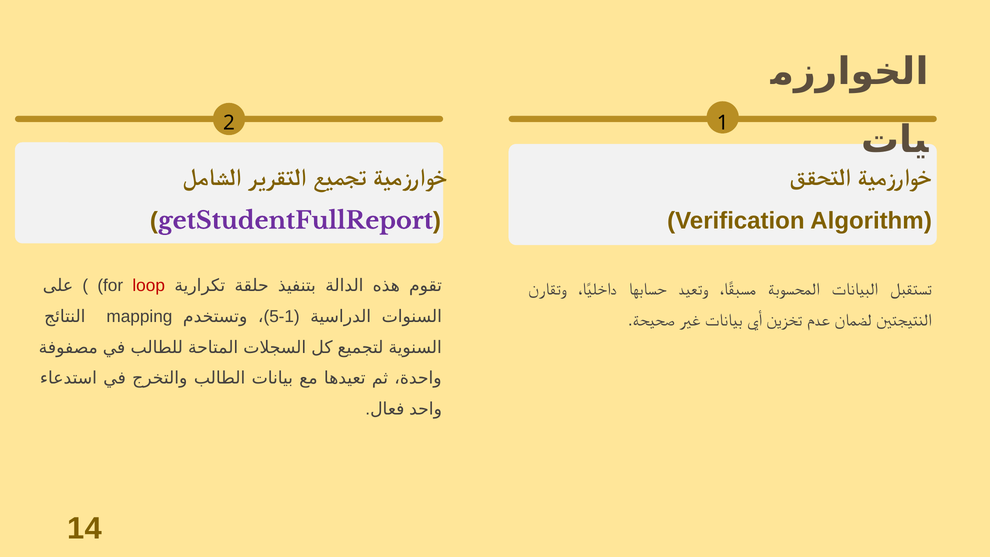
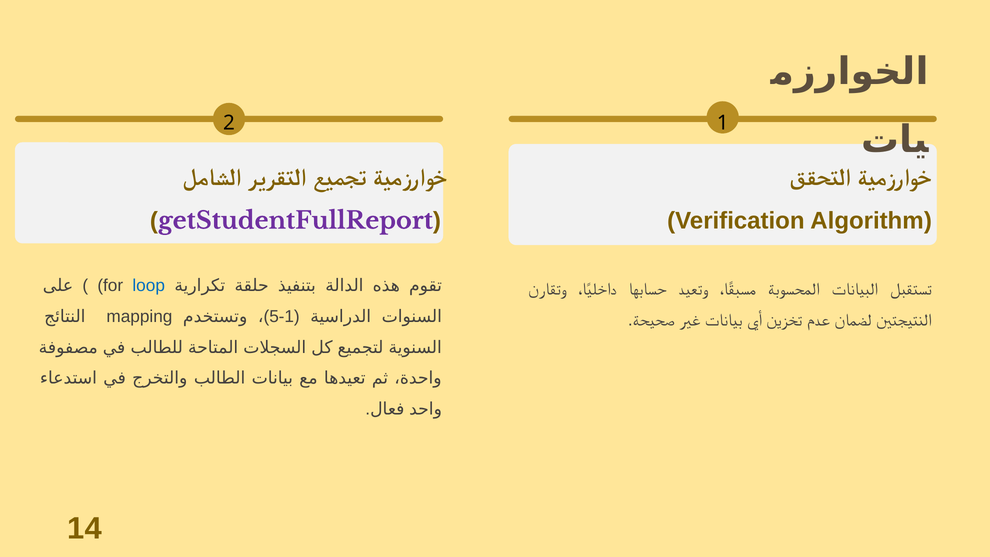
loop colour: red -> blue
